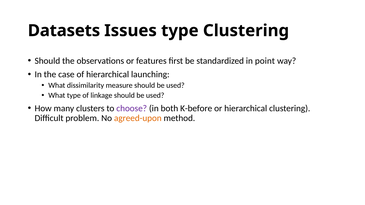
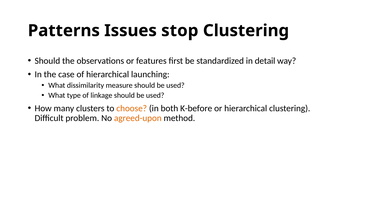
Datasets: Datasets -> Patterns
Issues type: type -> stop
point: point -> detail
choose colour: purple -> orange
